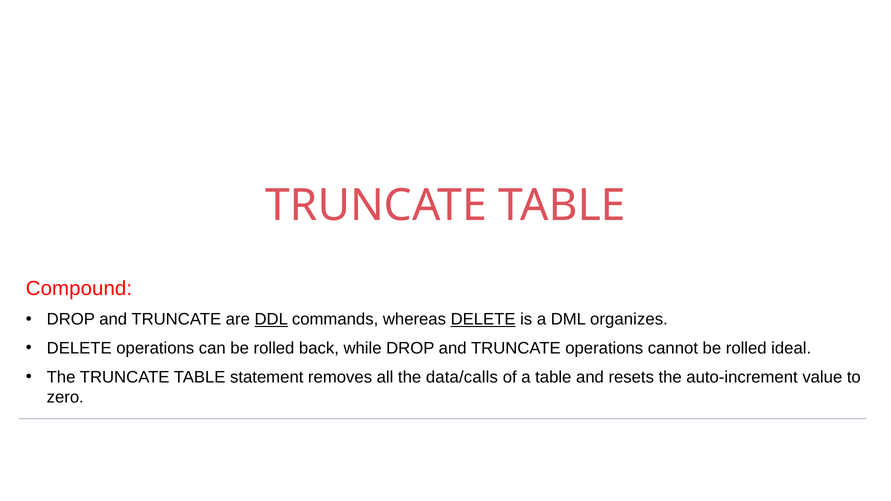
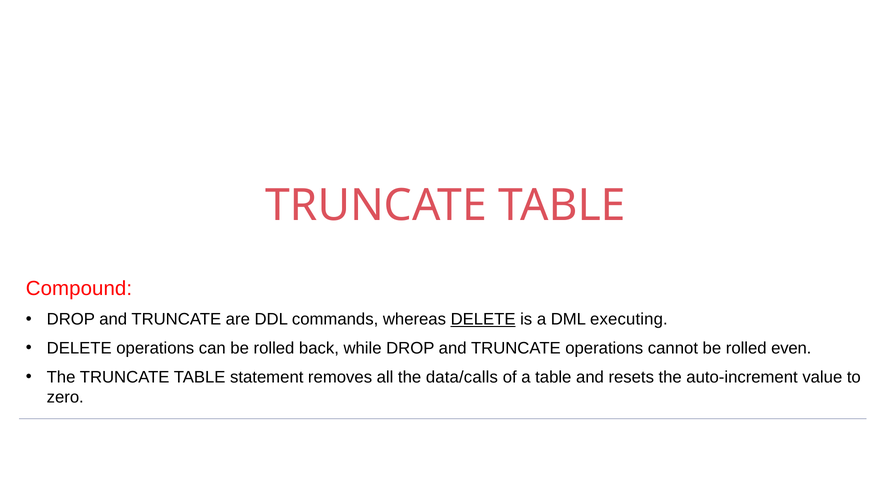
DDL underline: present -> none
organizes: organizes -> executing
ideal: ideal -> even
